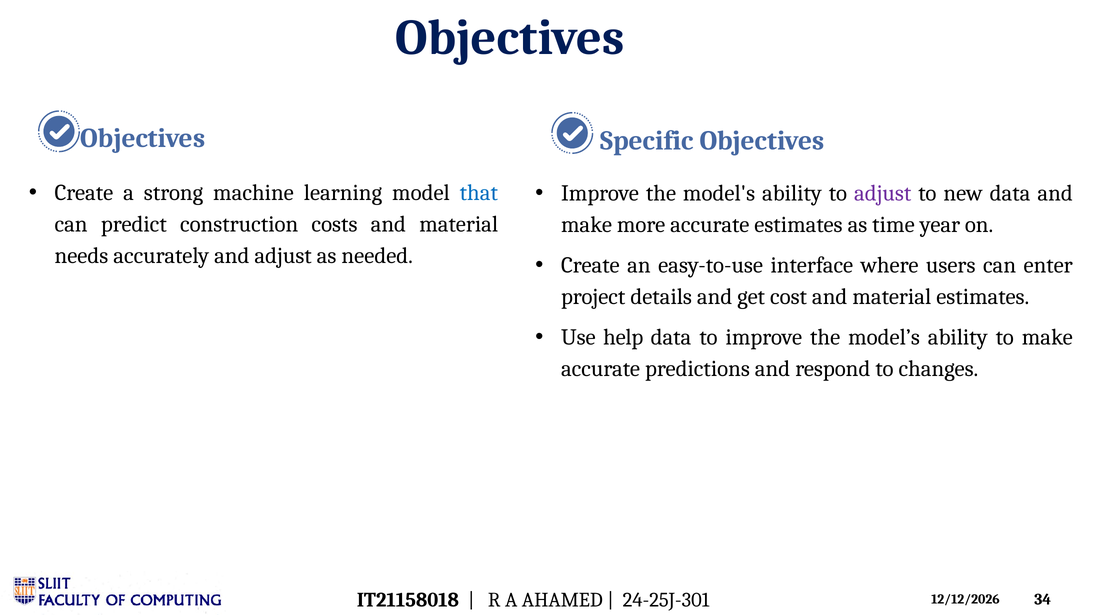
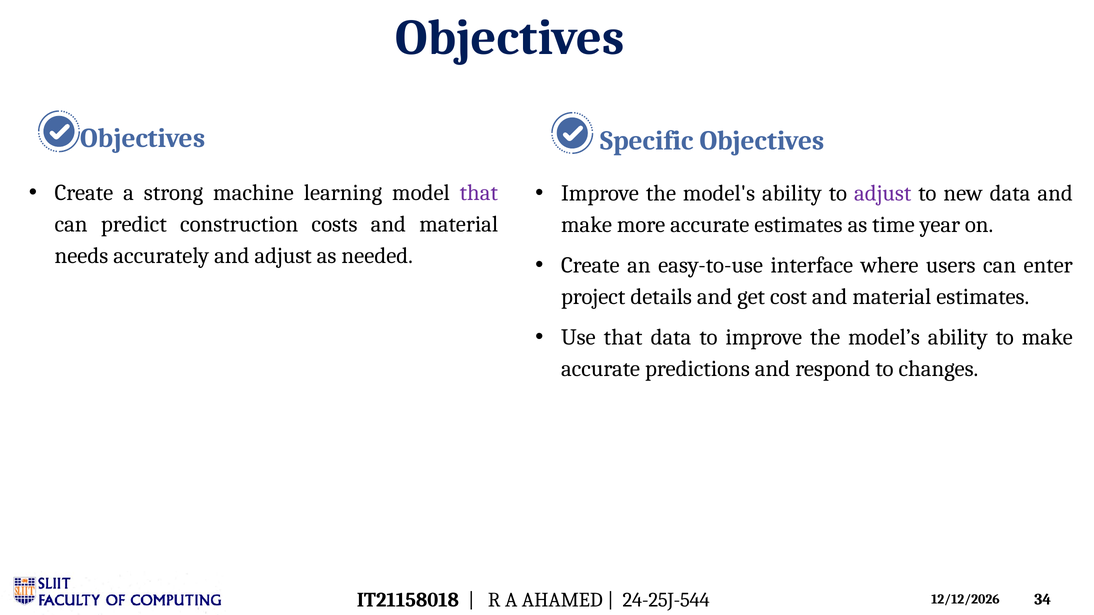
that at (479, 193) colour: blue -> purple
Use help: help -> that
24-25J-301: 24-25J-301 -> 24-25J-544
